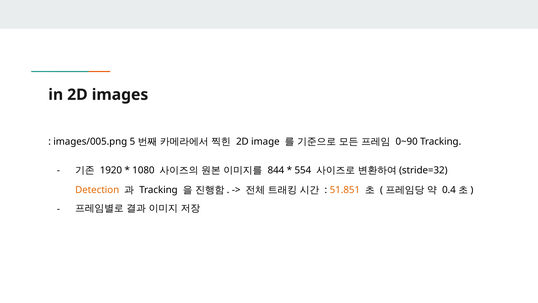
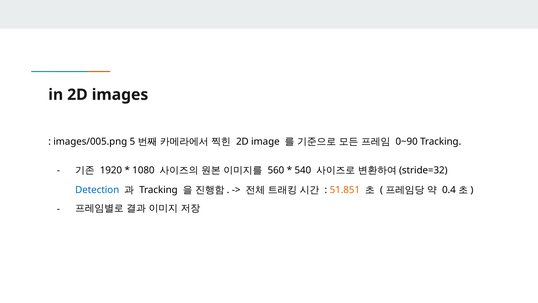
844: 844 -> 560
554: 554 -> 540
Detection colour: orange -> blue
